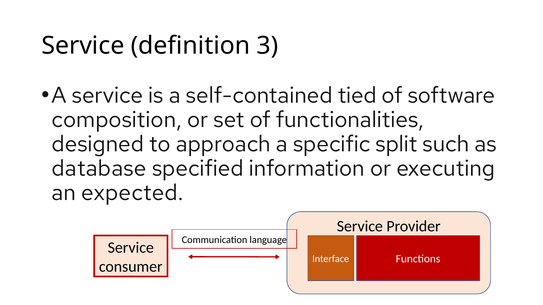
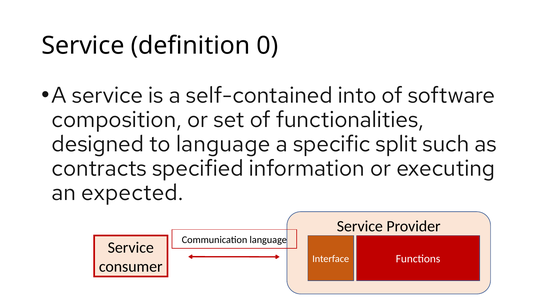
3: 3 -> 0
tied: tied -> into
to approach: approach -> language
database: database -> contracts
